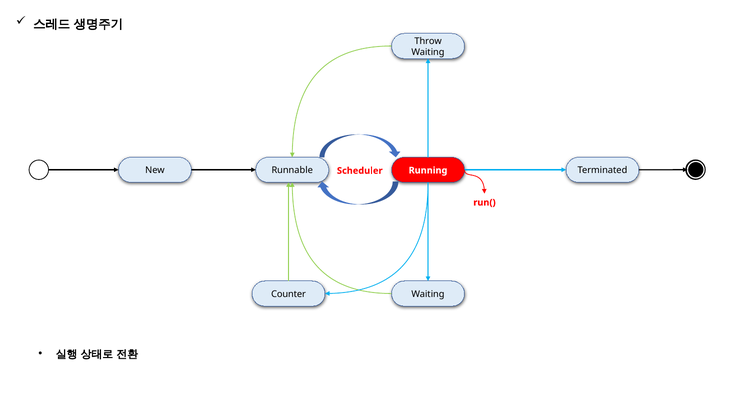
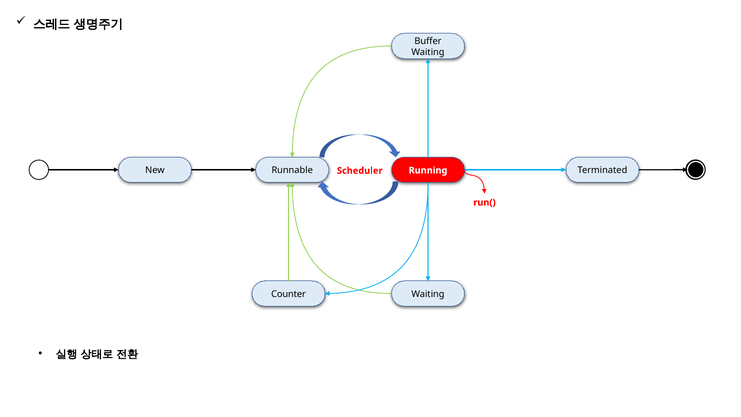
Throw: Throw -> Buffer
